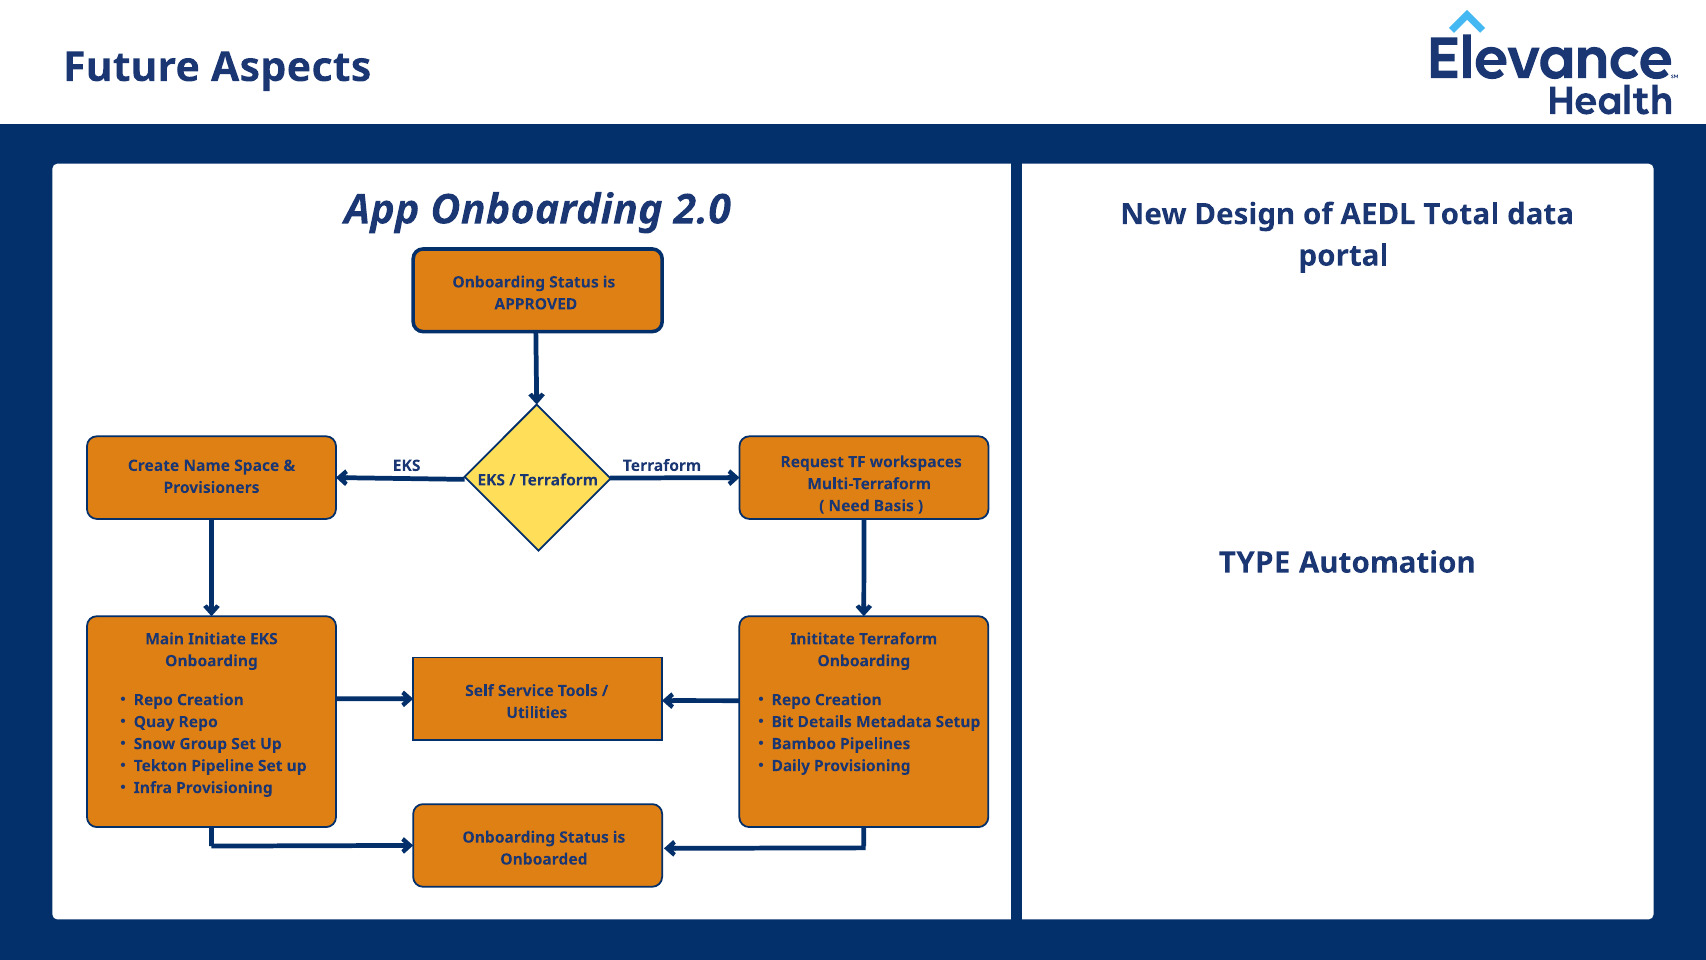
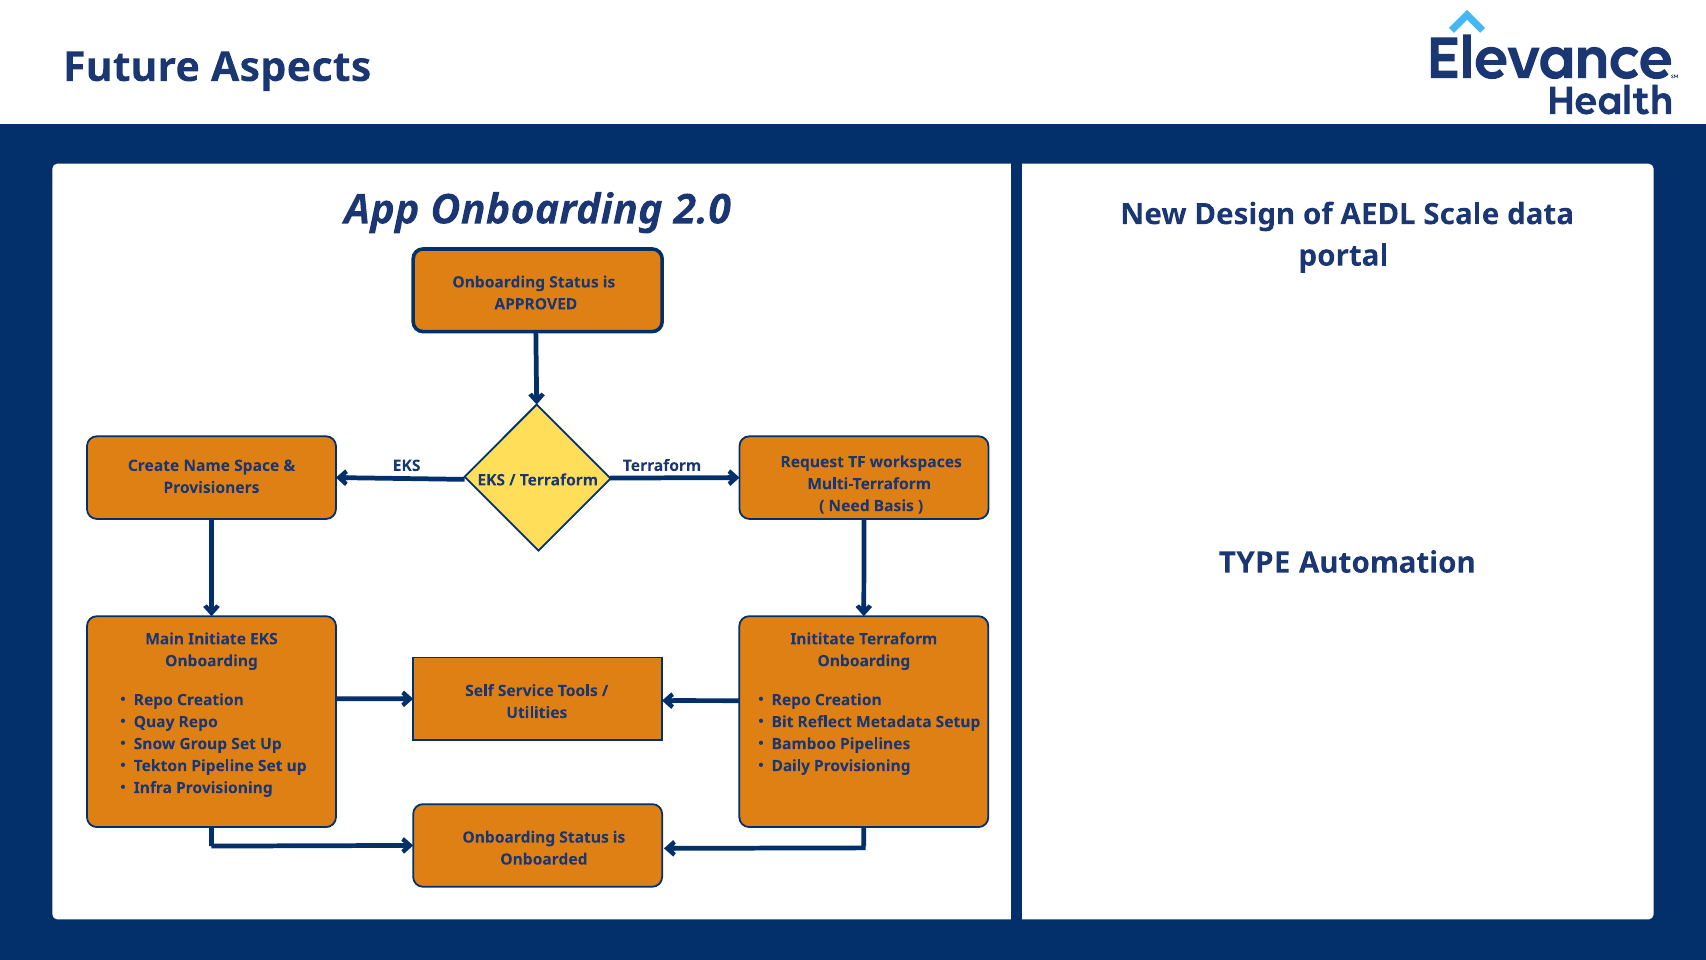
Total: Total -> Scale
Details: Details -> Reflect
